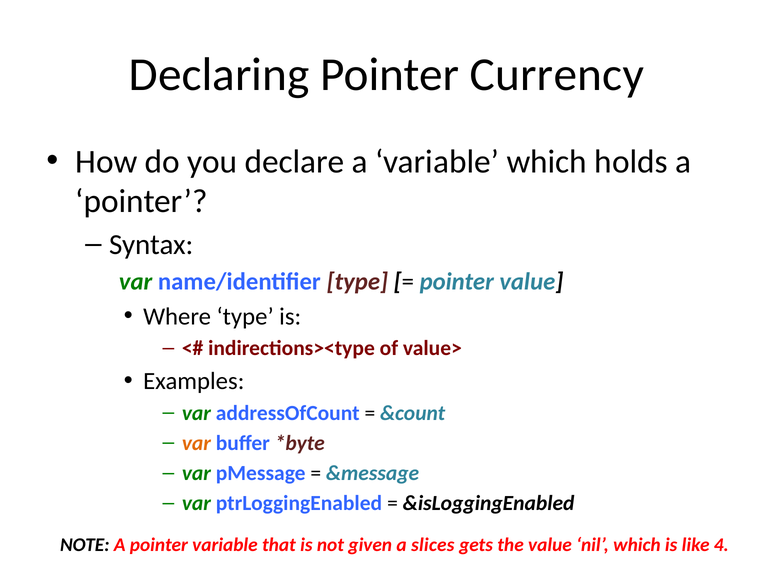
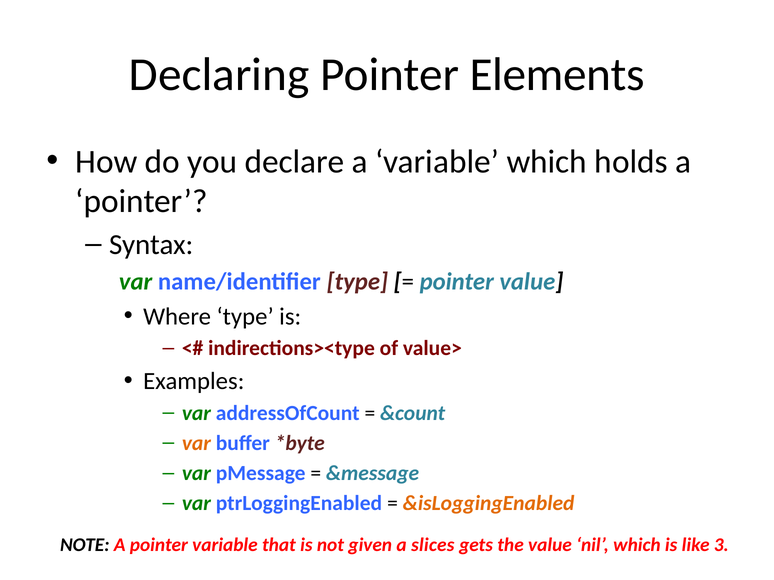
Currency: Currency -> Elements
&isLoggingEnabled colour: black -> orange
4: 4 -> 3
